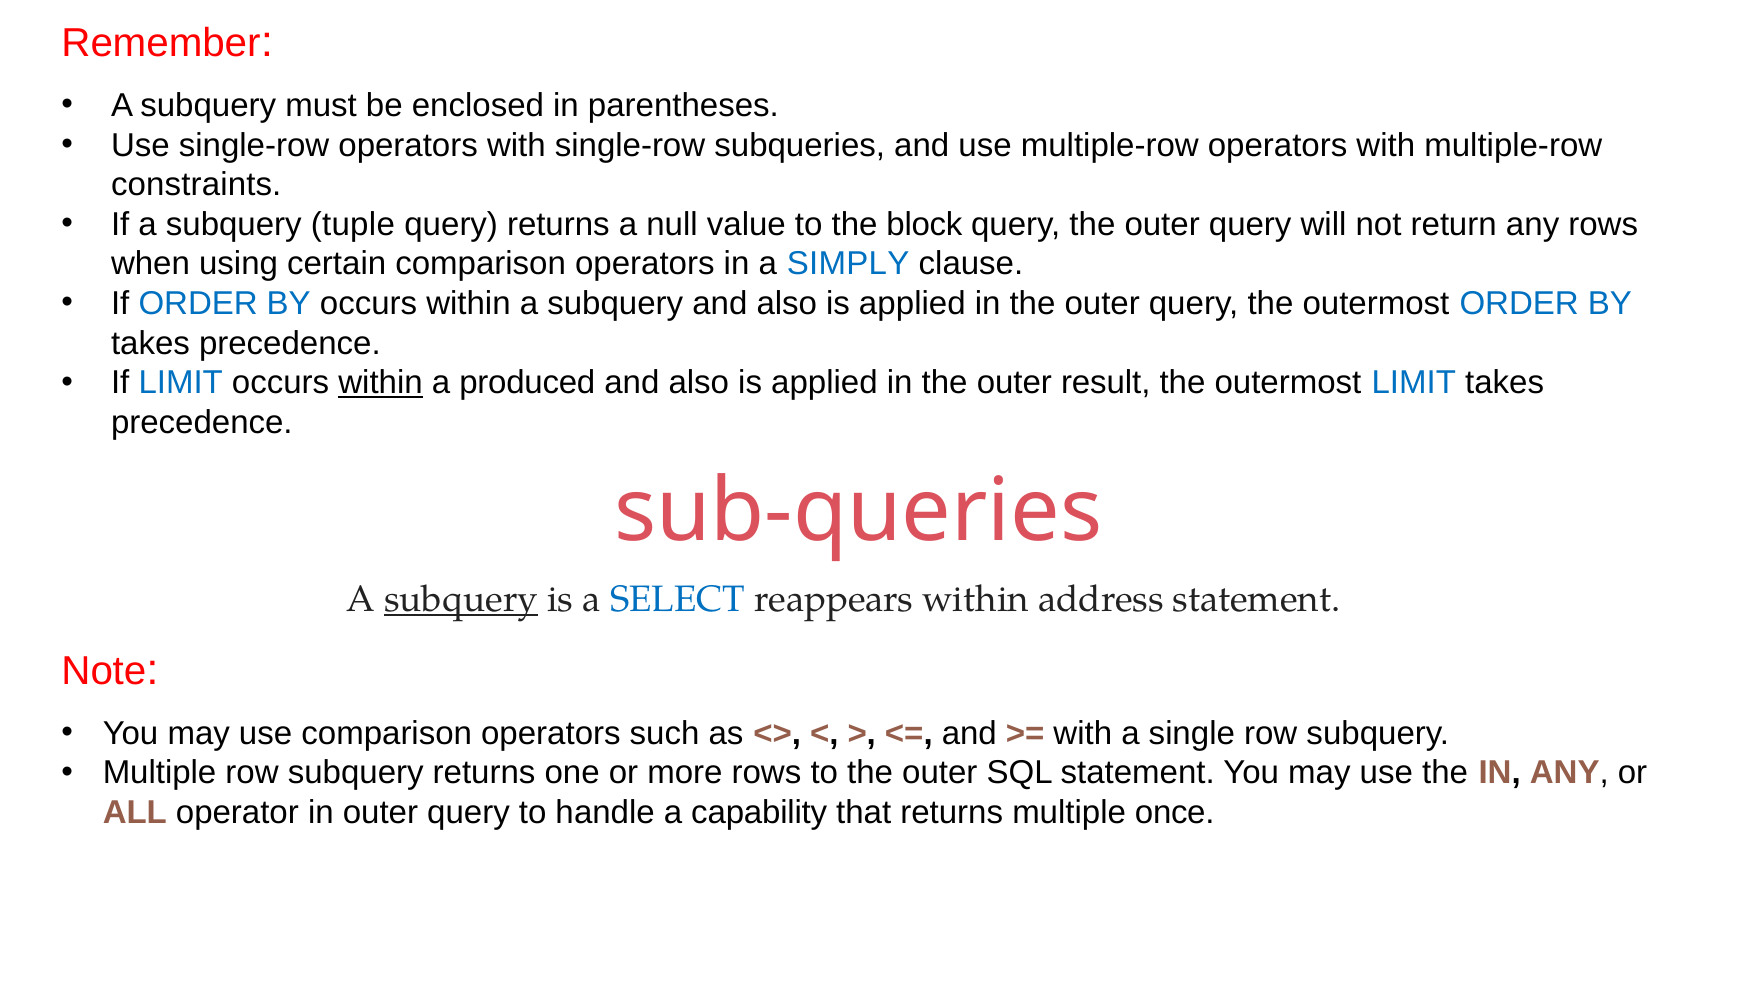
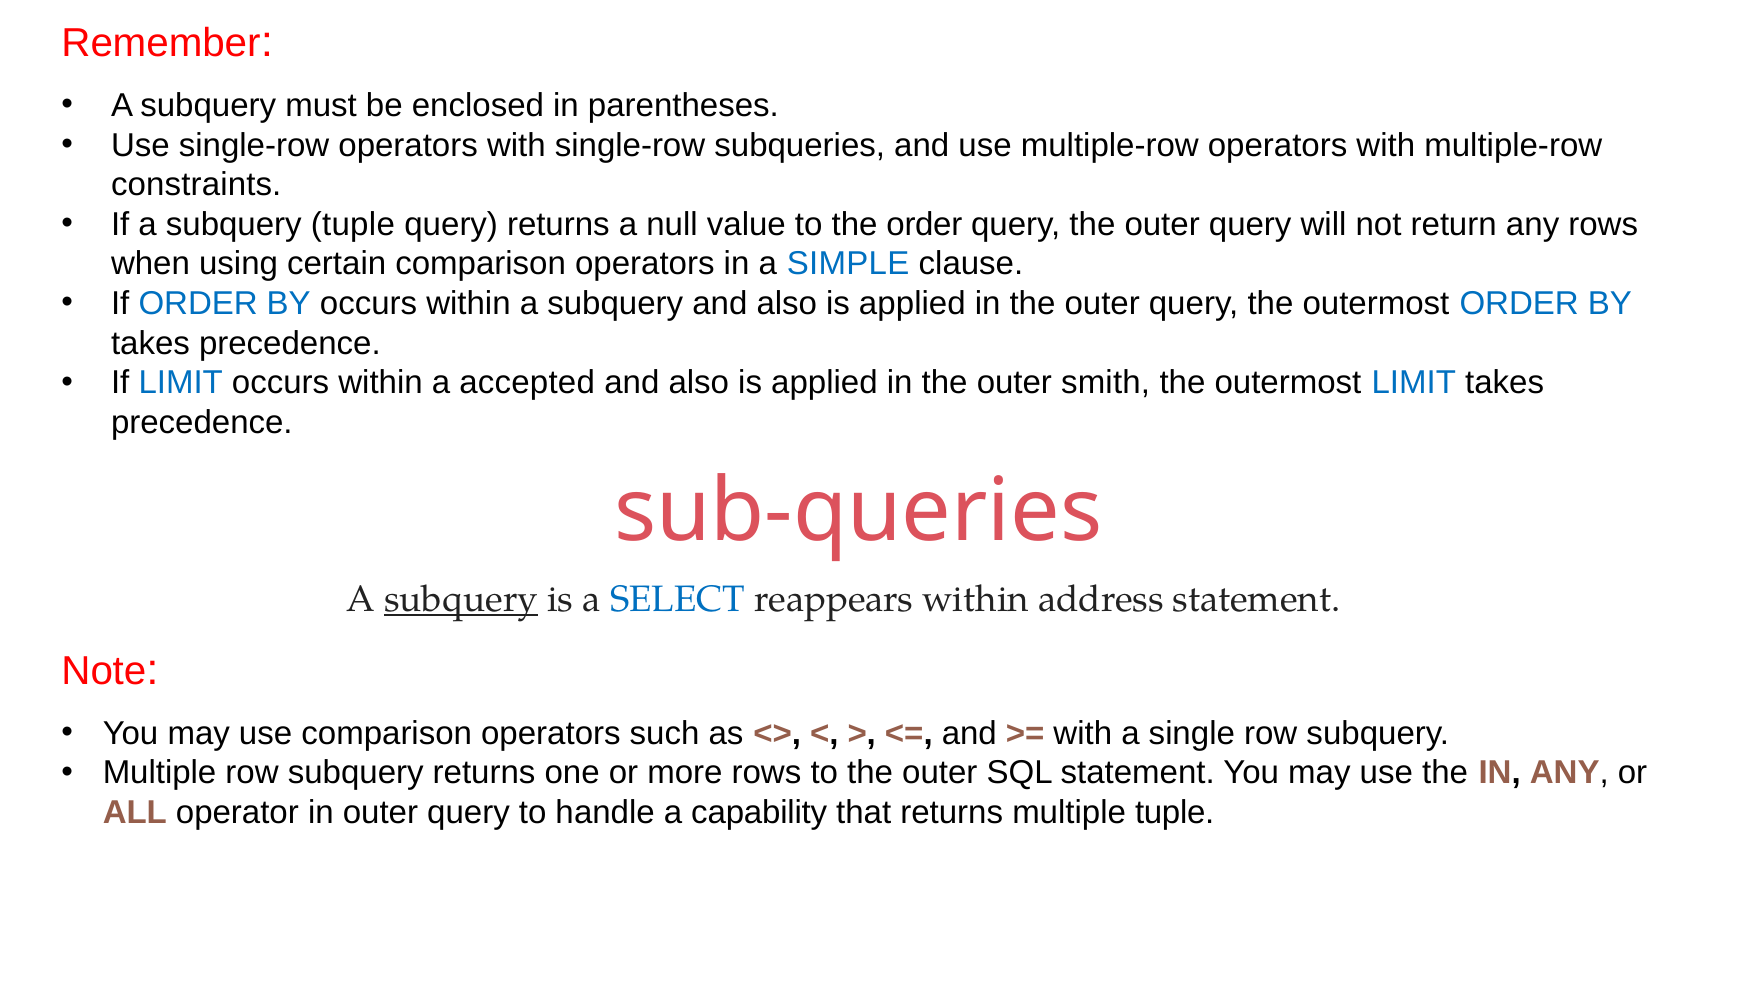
the block: block -> order
SIMPLY: SIMPLY -> SIMPLE
within at (381, 383) underline: present -> none
produced: produced -> accepted
result: result -> smith
multiple once: once -> tuple
